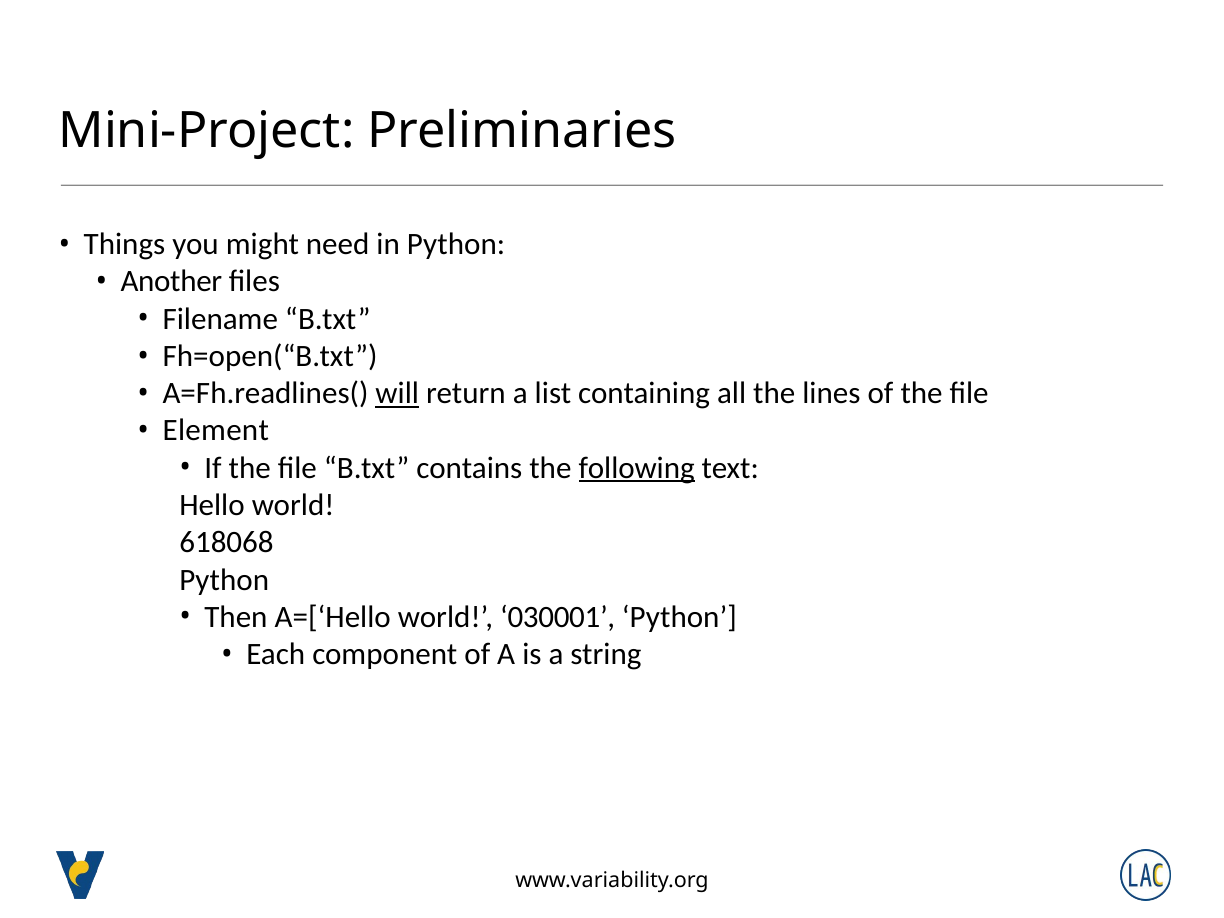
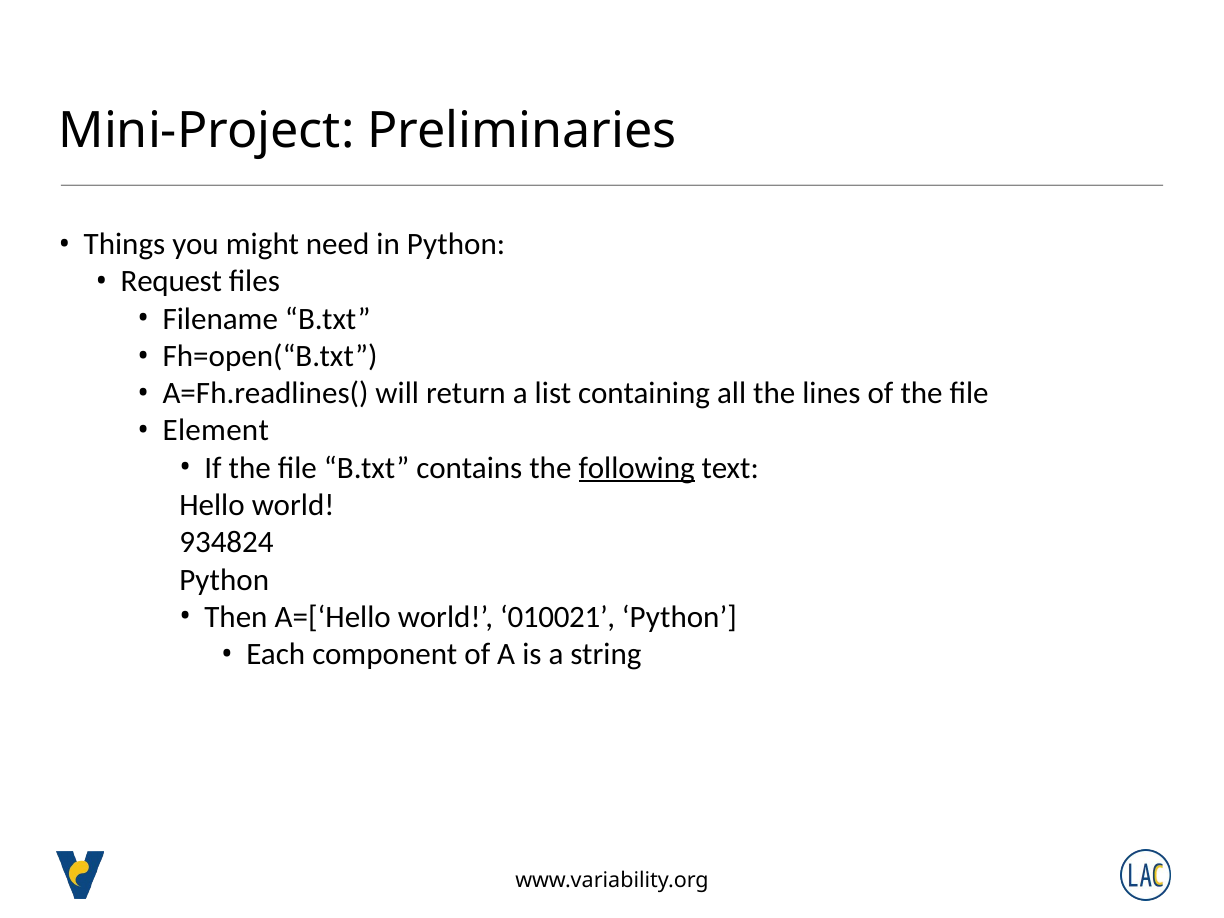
Another: Another -> Request
will underline: present -> none
618068: 618068 -> 934824
030001: 030001 -> 010021
